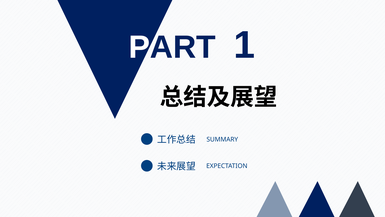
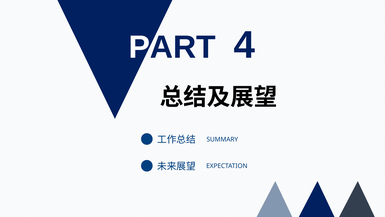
1: 1 -> 4
